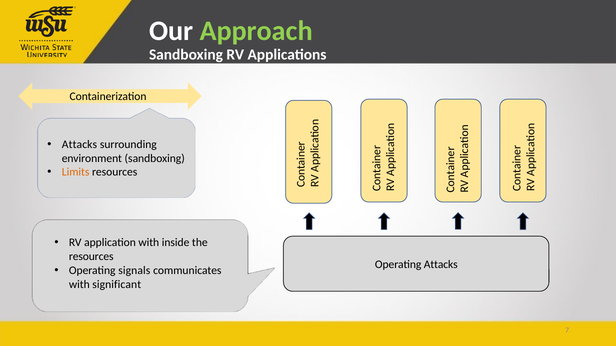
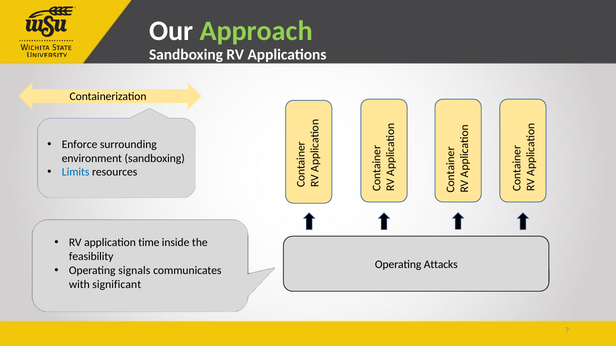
Attacks at (79, 145): Attacks -> Enforce
Limits colour: orange -> blue
application with: with -> time
resources at (91, 257): resources -> feasibility
